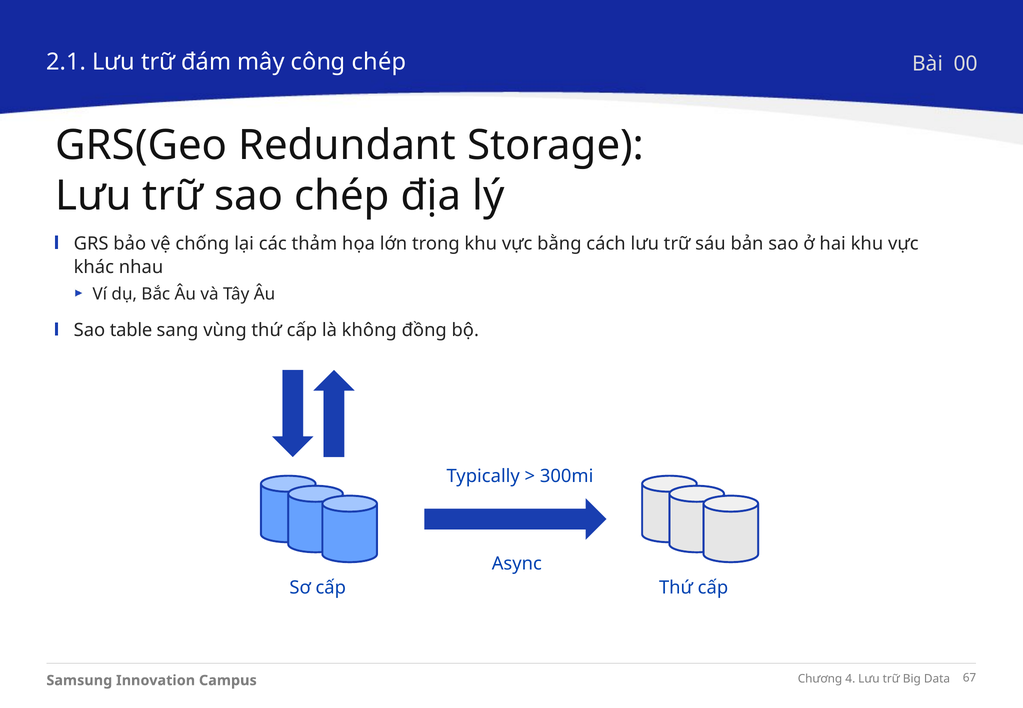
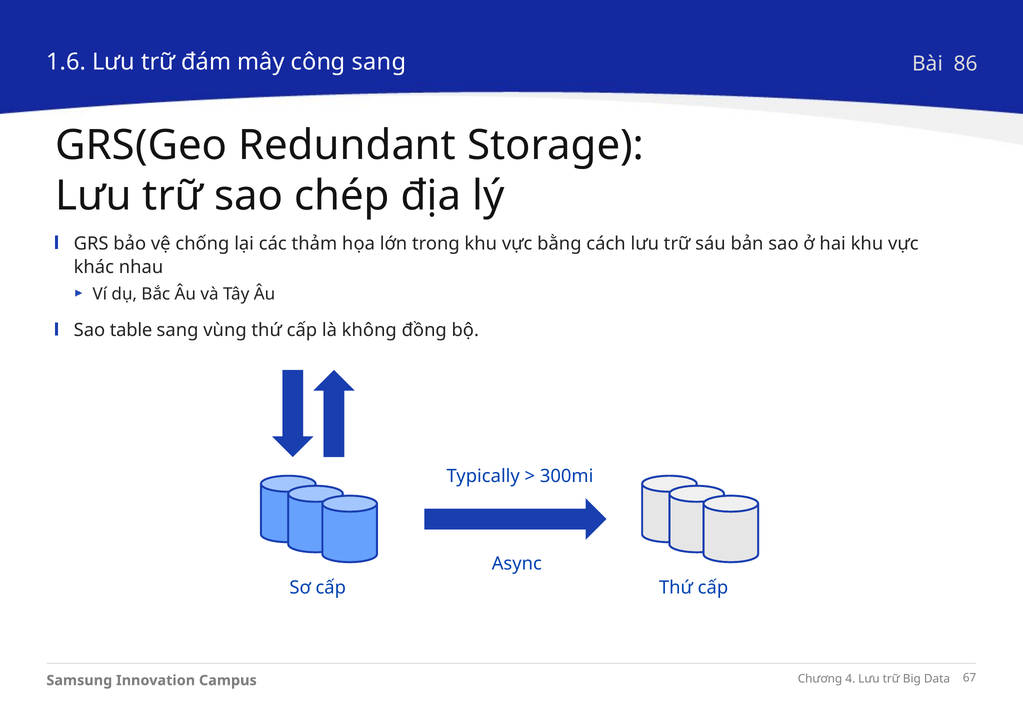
2.1: 2.1 -> 1.6
công chép: chép -> sang
00: 00 -> 86
